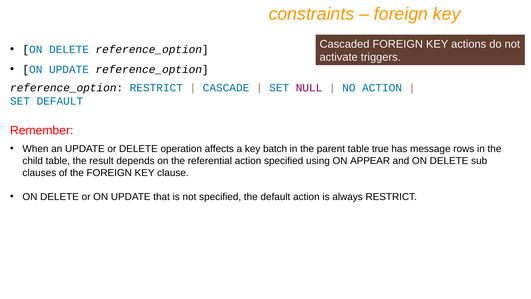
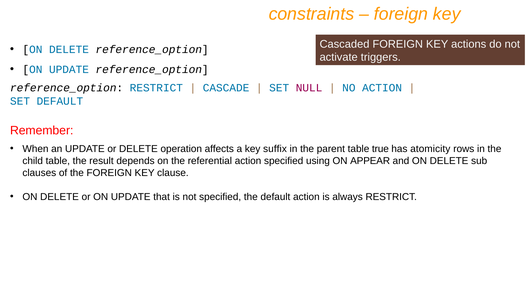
batch: batch -> suffix
message: message -> atomicity
